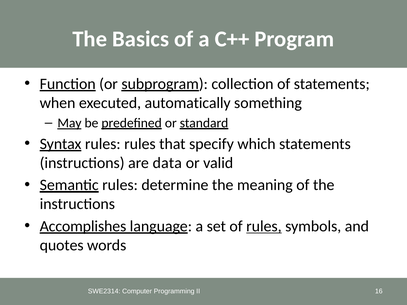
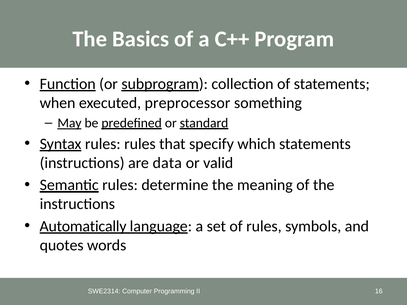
automatically: automatically -> preprocessor
Accomplishes: Accomplishes -> Automatically
rules at (264, 226) underline: present -> none
